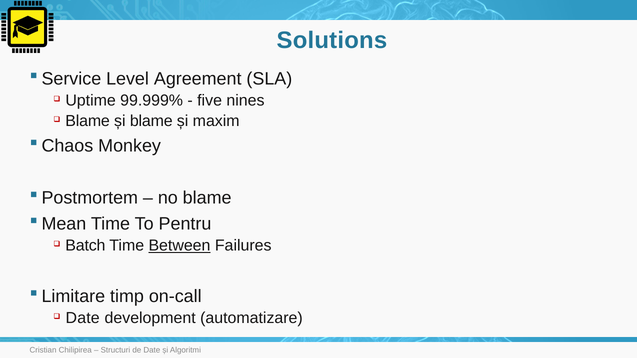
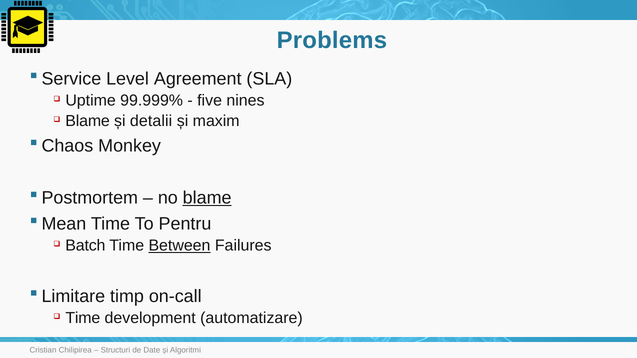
Solutions: Solutions -> Problems
și blame: blame -> detalii
blame at (207, 198) underline: none -> present
Date at (83, 318): Date -> Time
